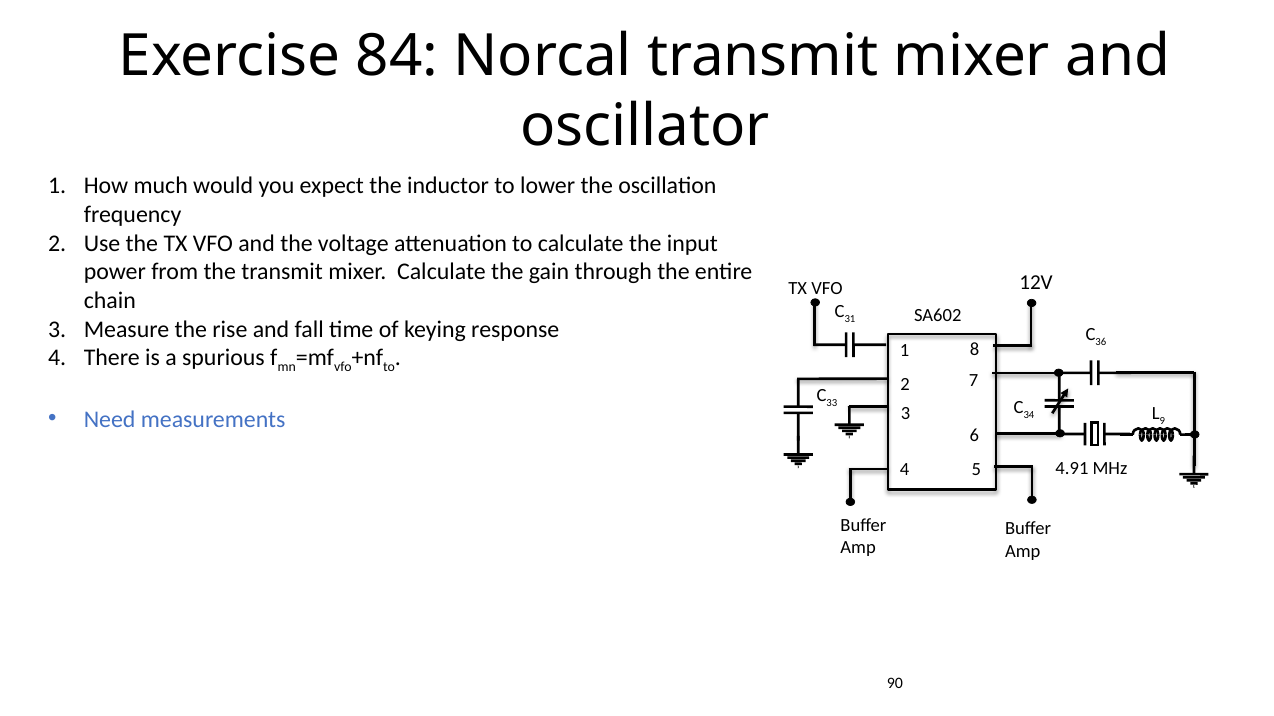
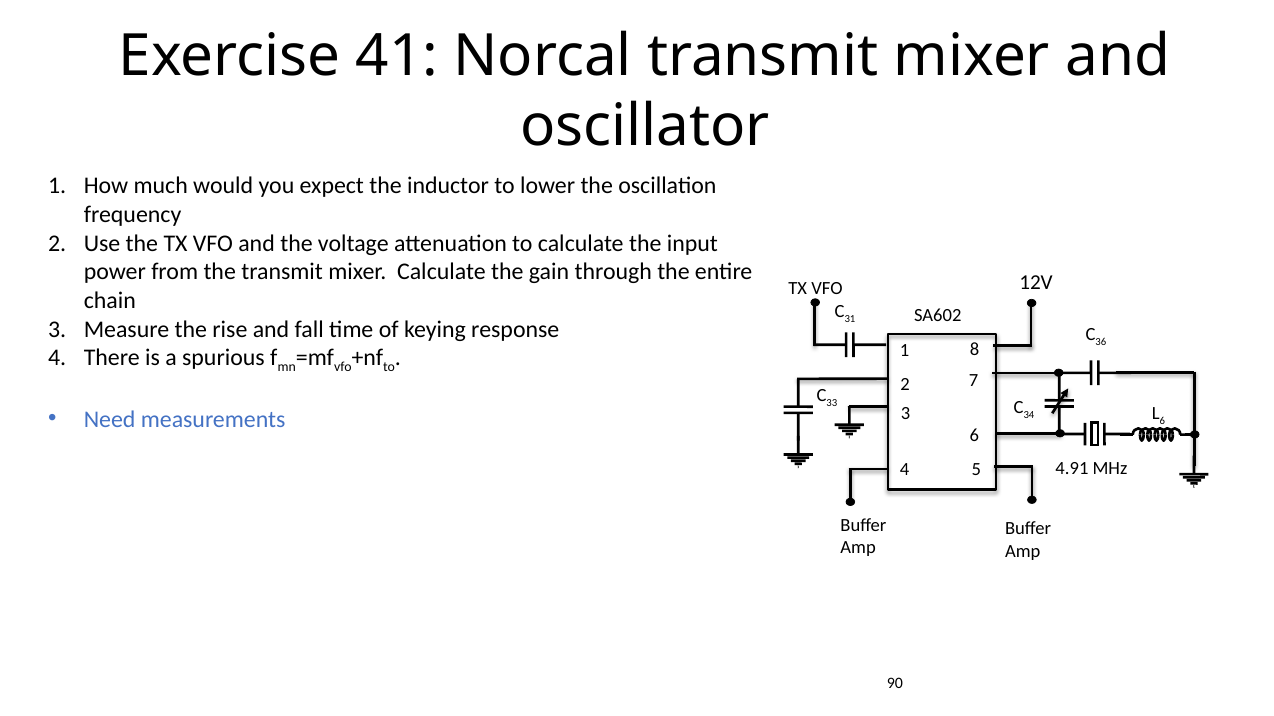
84: 84 -> 41
9 at (1162, 421): 9 -> 6
